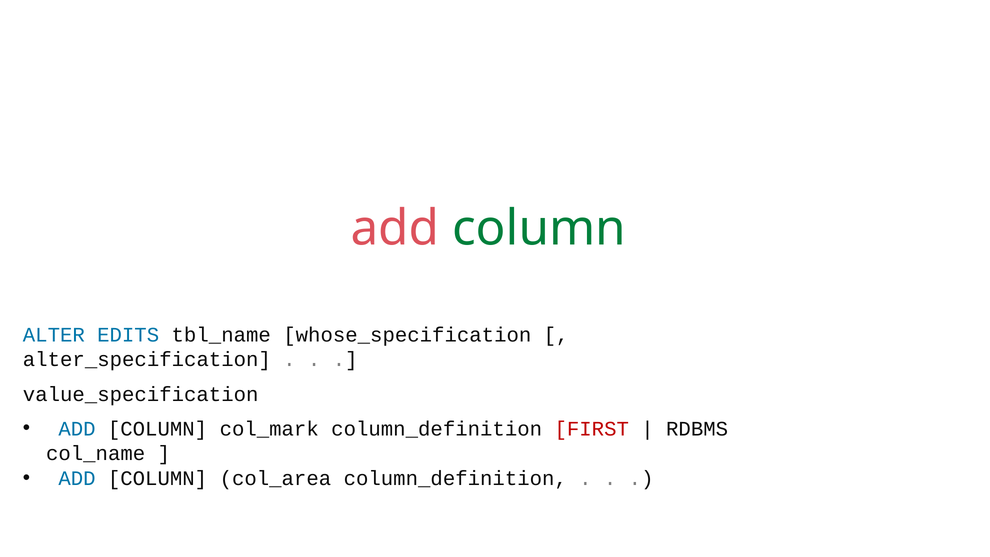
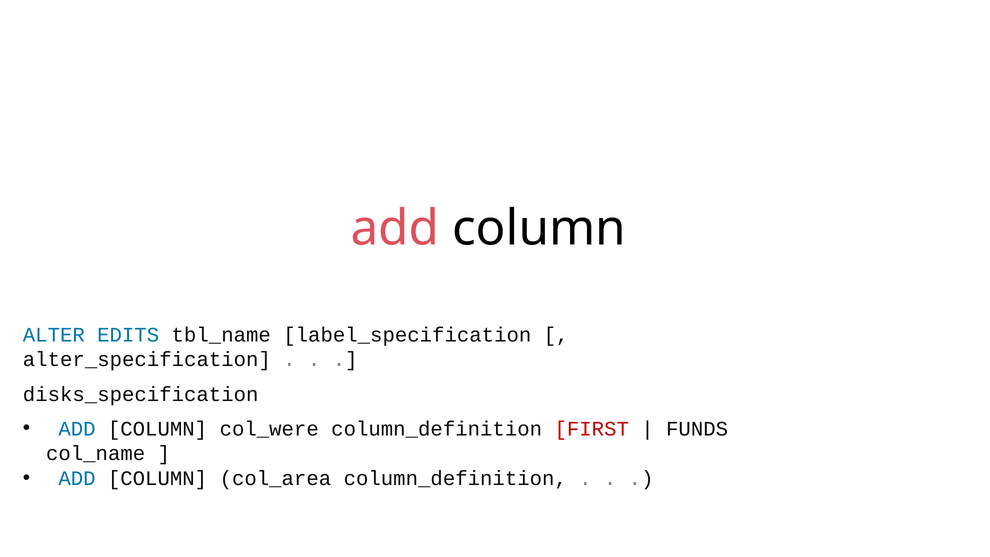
column at (539, 229) colour: green -> black
whose_specification: whose_specification -> label_specification
value_specification: value_specification -> disks_specification
col_mark: col_mark -> col_were
RDBMS: RDBMS -> FUNDS
